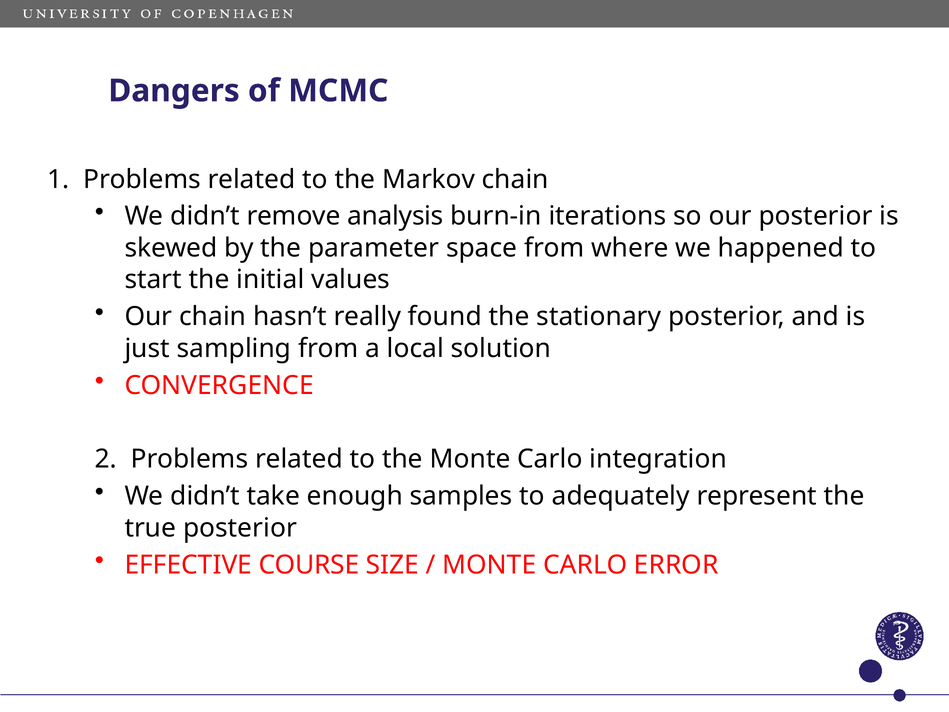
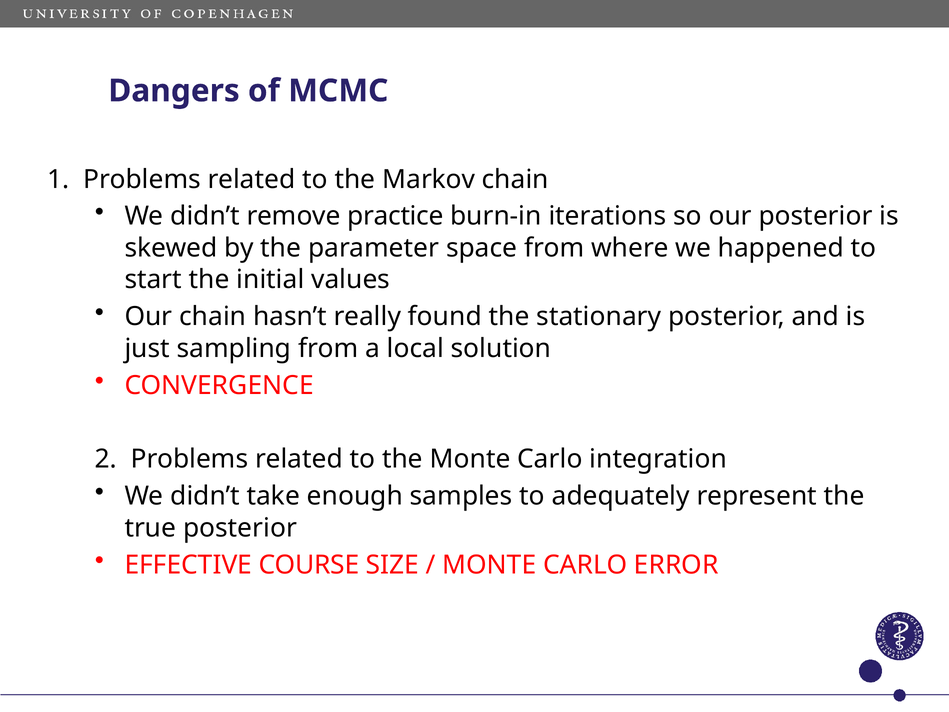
analysis: analysis -> practice
